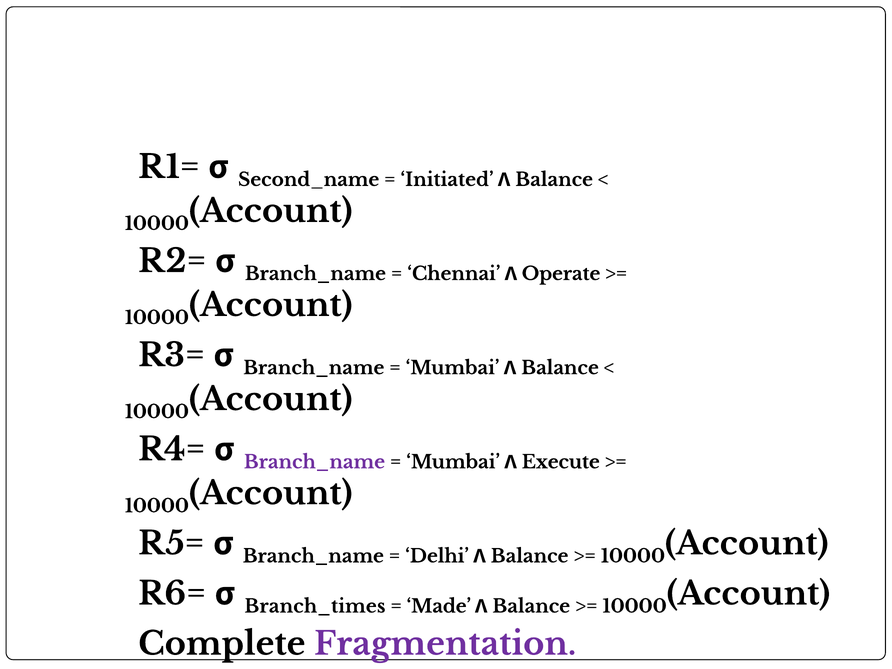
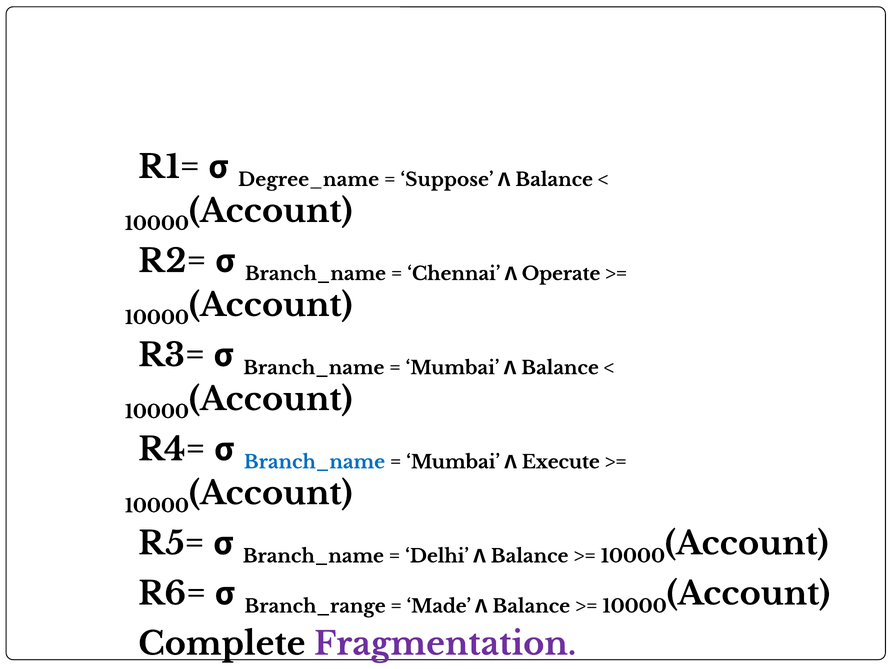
Second_name: Second_name -> Degree_name
Initiated: Initiated -> Suppose
Branch_name at (314, 462) colour: purple -> blue
Branch_times: Branch_times -> Branch_range
